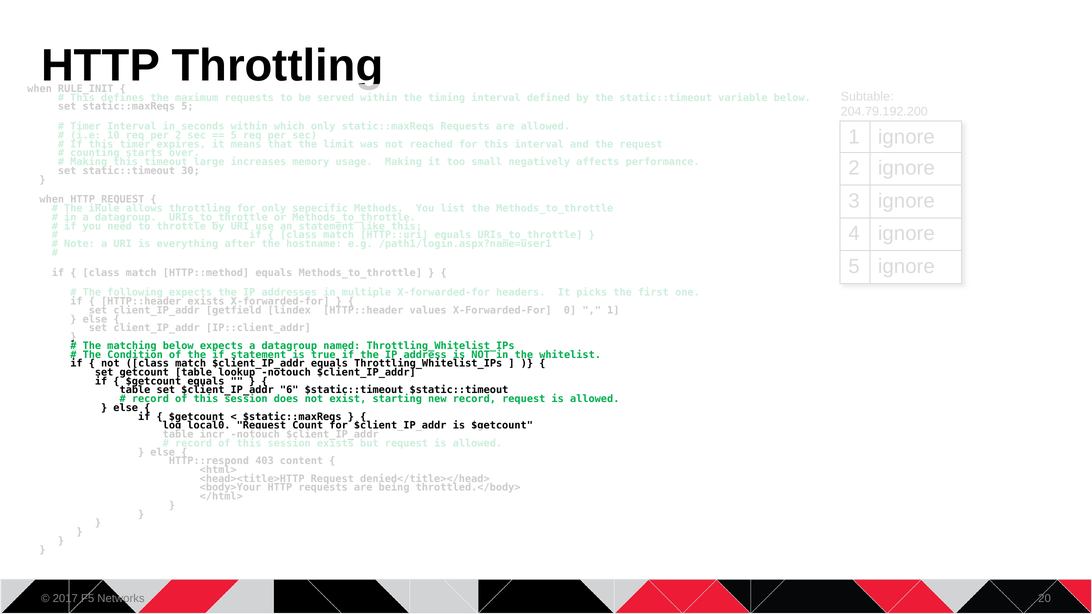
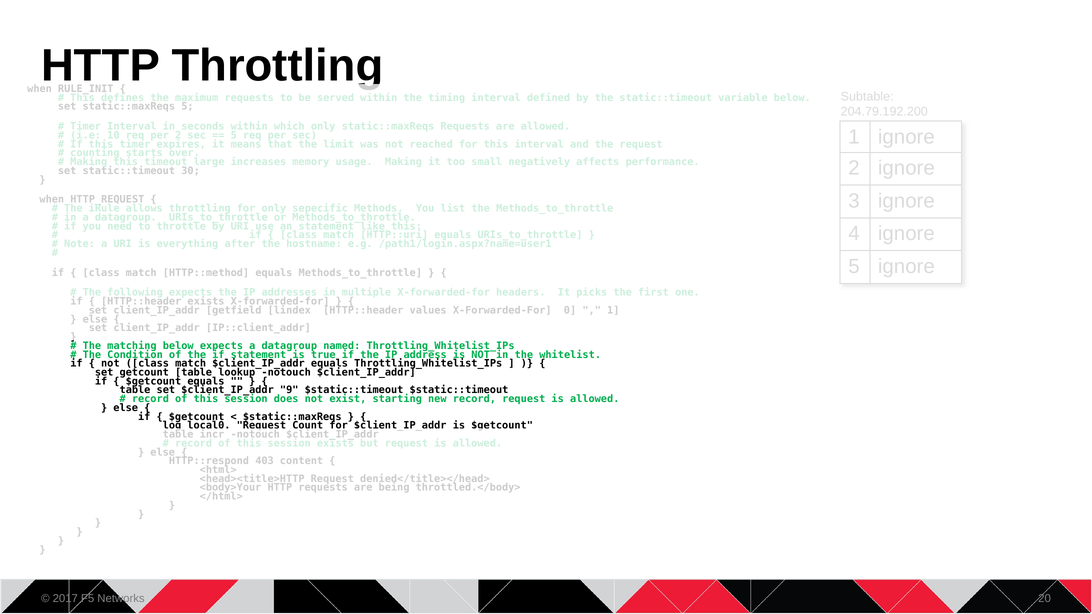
6: 6 -> 9
